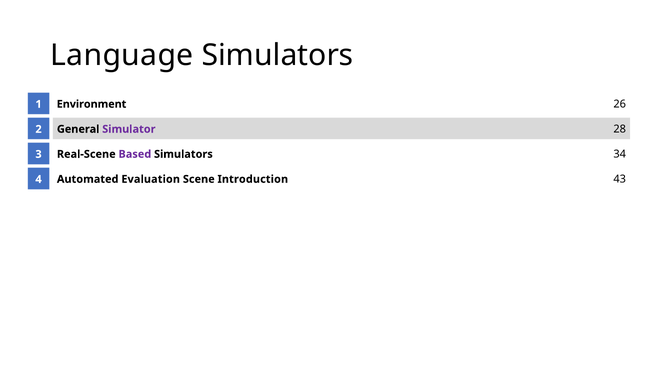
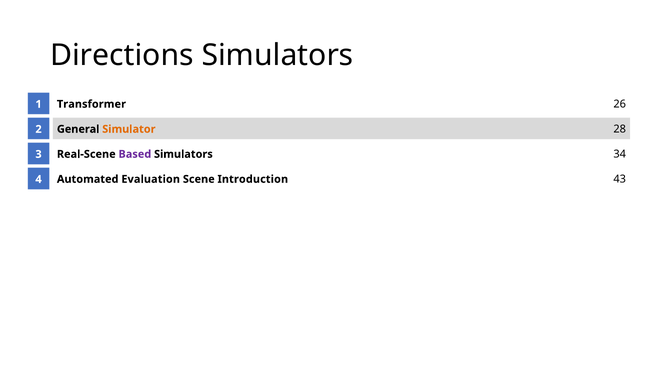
Language: Language -> Directions
Environment: Environment -> Transformer
Simulator colour: purple -> orange
